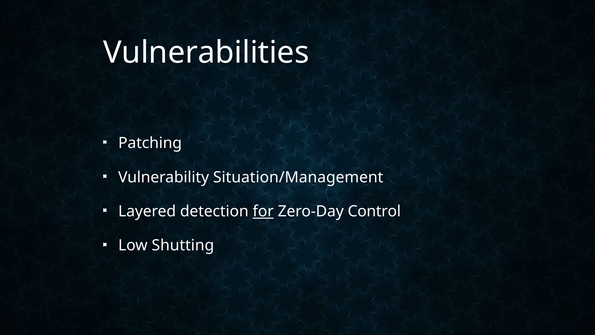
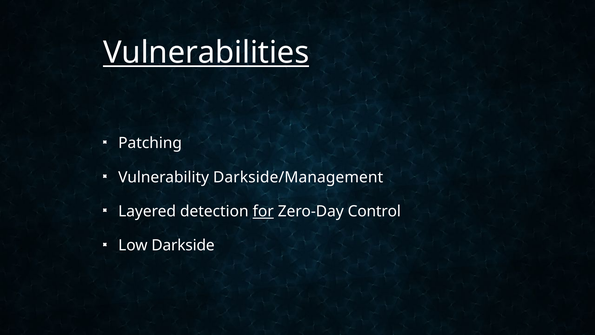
Vulnerabilities underline: none -> present
Situation/Management: Situation/Management -> Darkside/Management
Shutting: Shutting -> Darkside
